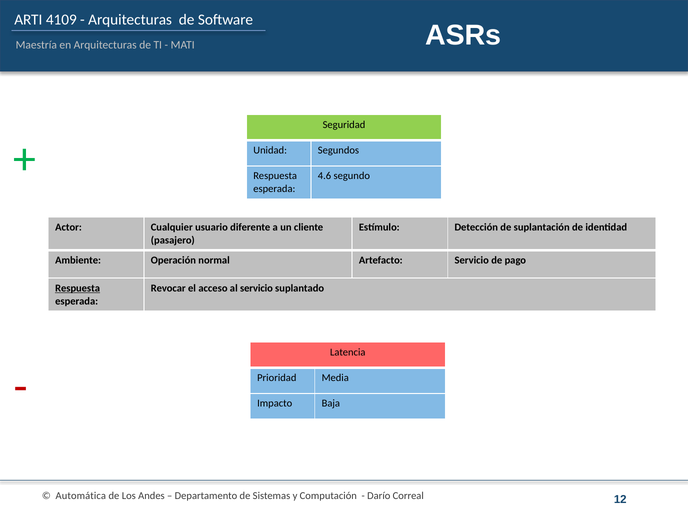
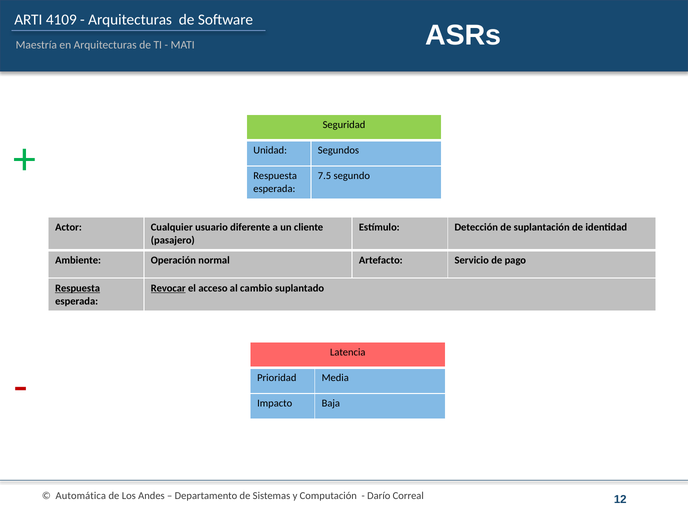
4.6: 4.6 -> 7.5
Revocar underline: none -> present
al servicio: servicio -> cambio
